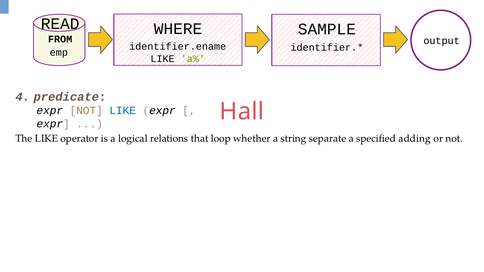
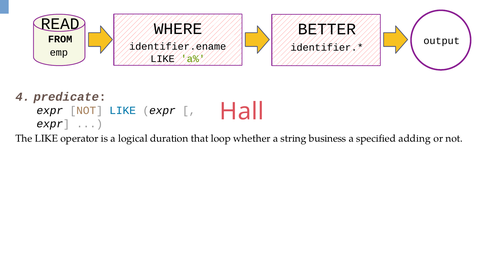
SAMPLE: SAMPLE -> BETTER
relations: relations -> duration
separate: separate -> business
